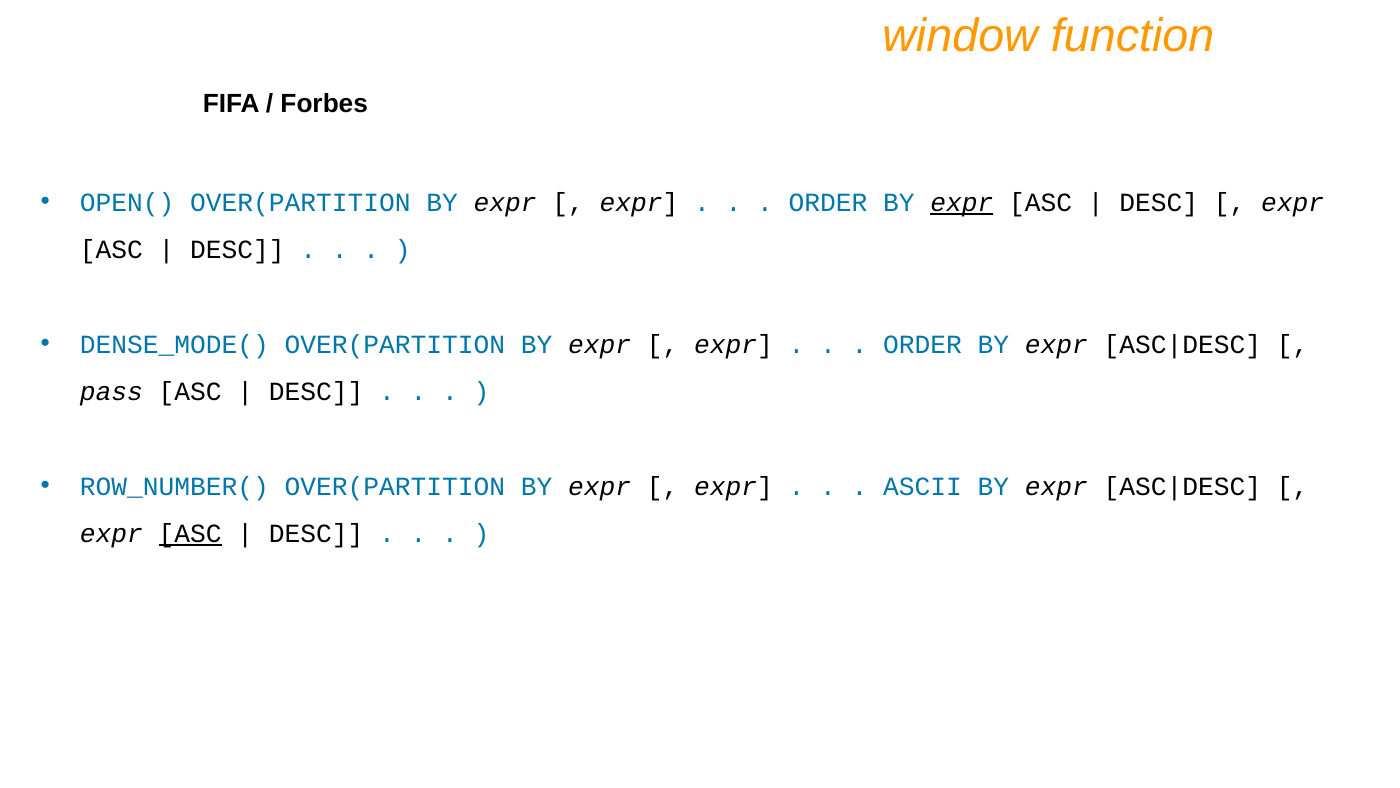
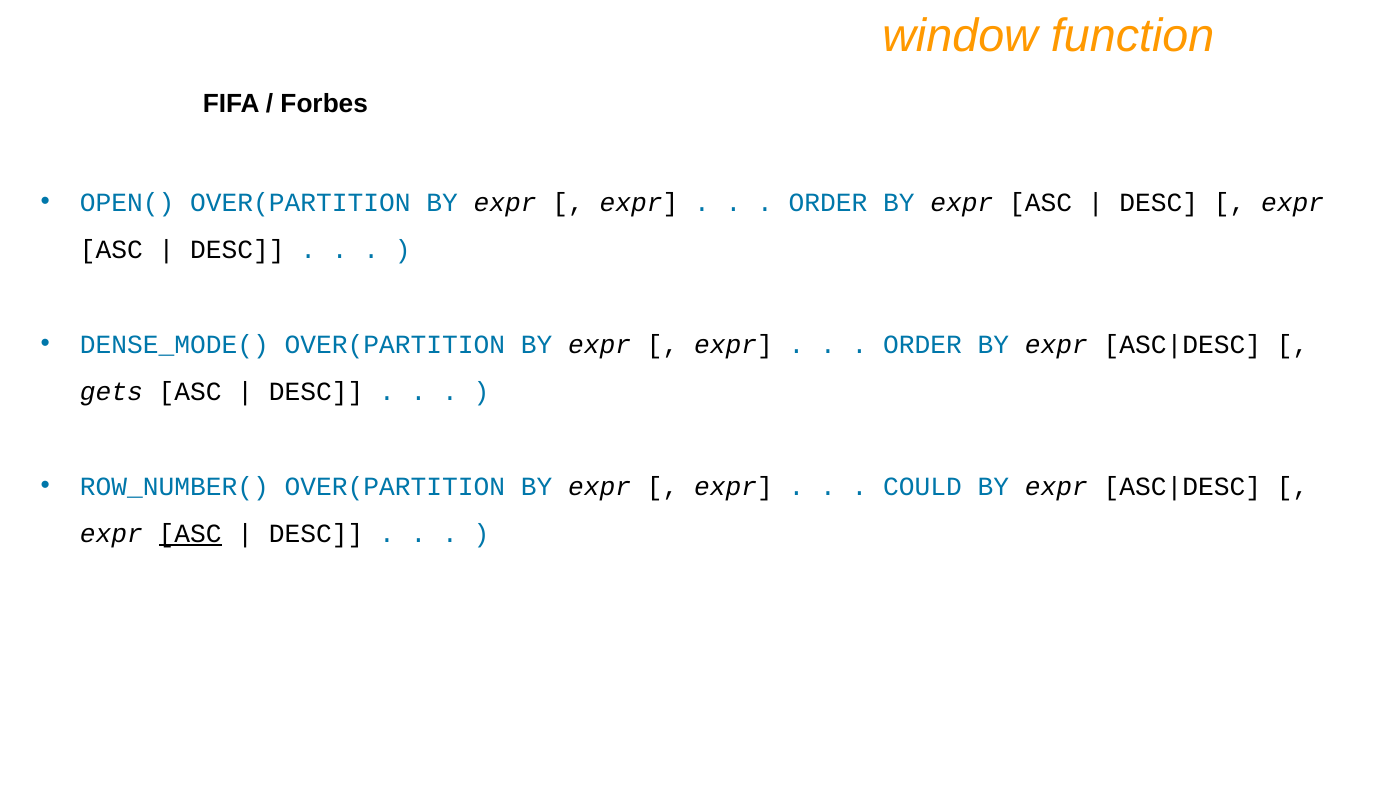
expr at (962, 203) underline: present -> none
pass: pass -> gets
ASCII: ASCII -> COULD
